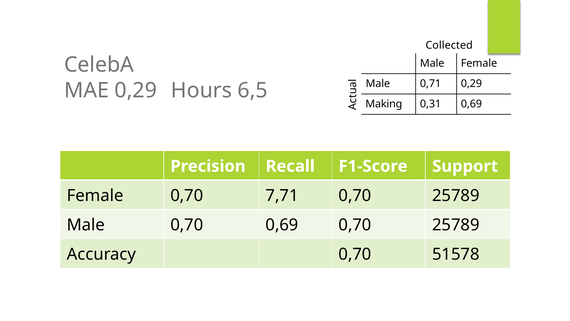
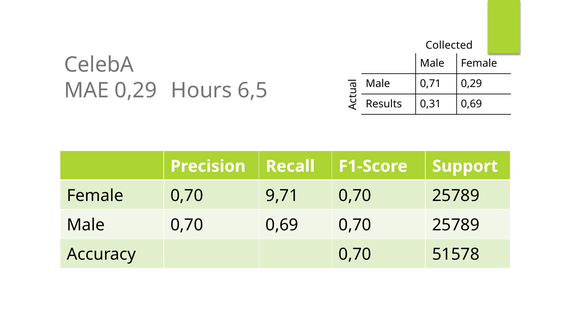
Making: Making -> Results
7,71: 7,71 -> 9,71
